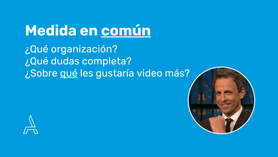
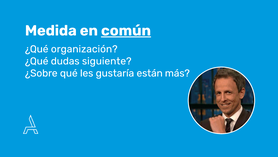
completa: completa -> siguiente
qué underline: present -> none
video: video -> están
